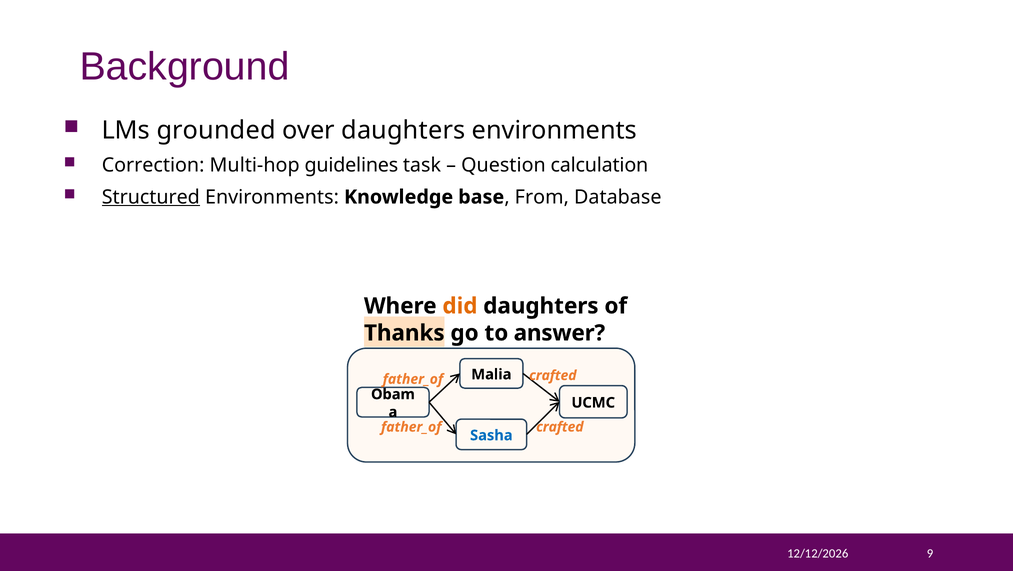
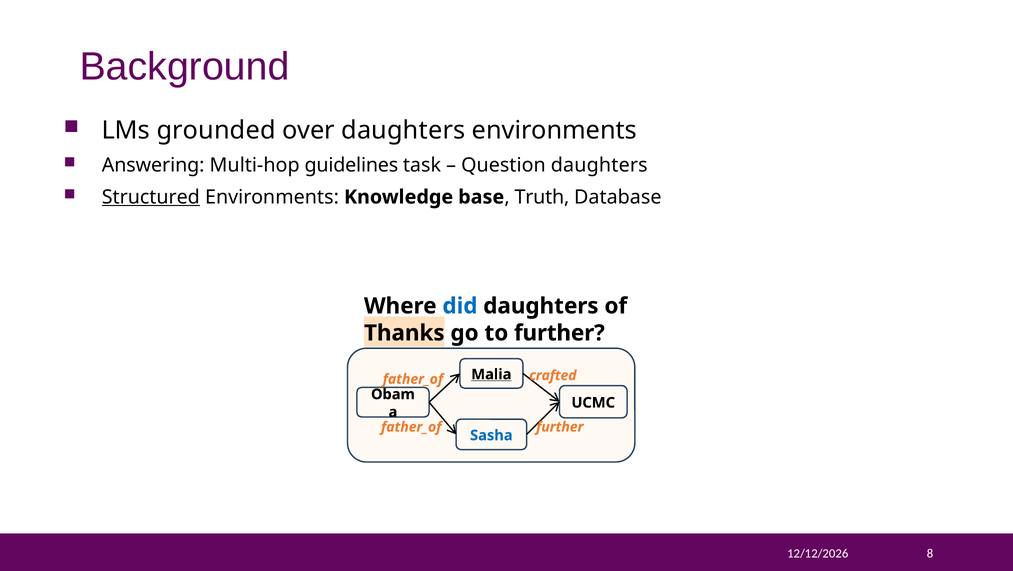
Correction: Correction -> Answering
Question calculation: calculation -> daughters
From: From -> Truth
did colour: orange -> blue
to answer: answer -> further
Malia underline: none -> present
crafted at (560, 426): crafted -> further
9: 9 -> 8
